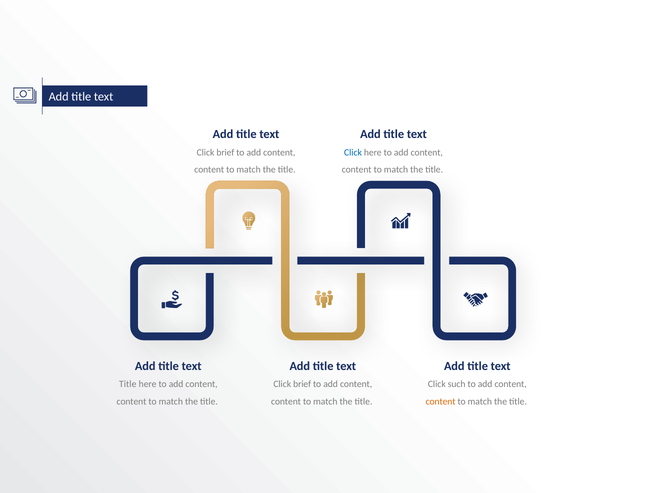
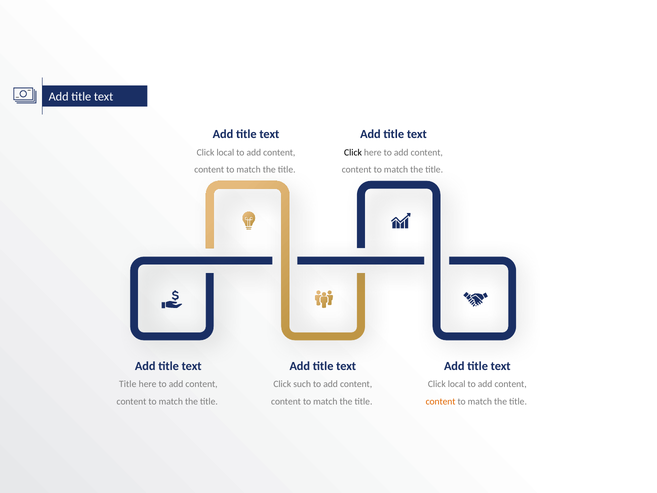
brief at (225, 152): brief -> local
Click at (353, 152) colour: blue -> black
brief at (302, 384): brief -> such
such at (457, 384): such -> local
